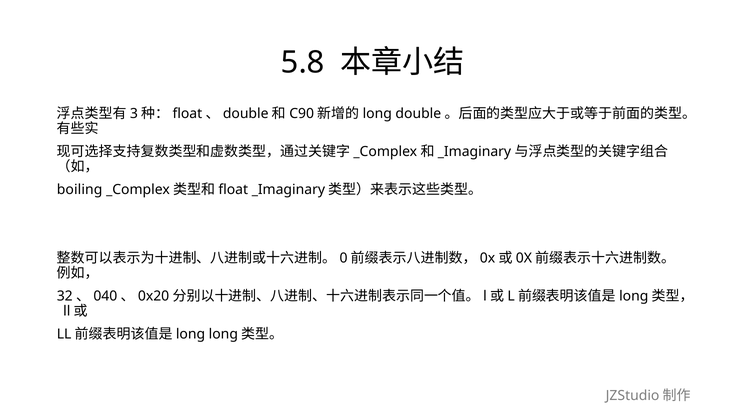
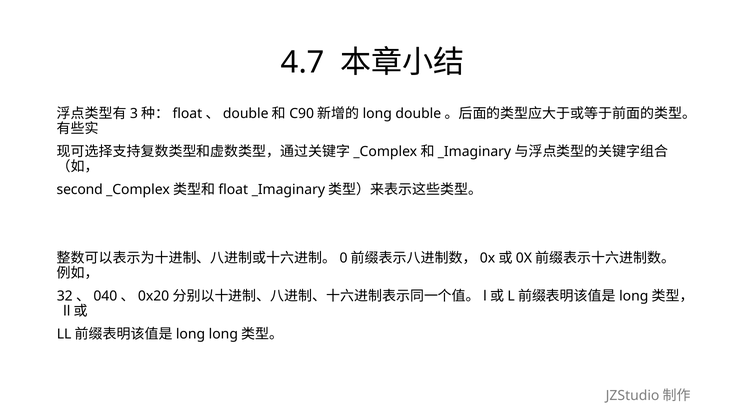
5.8: 5.8 -> 4.7
boiling: boiling -> second
